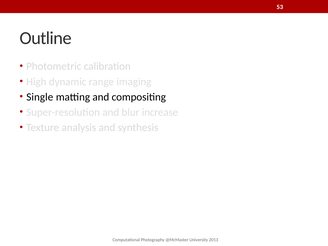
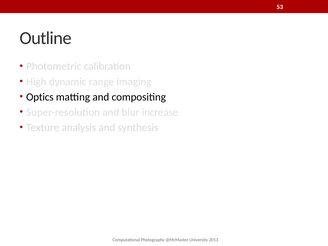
Single: Single -> Optics
